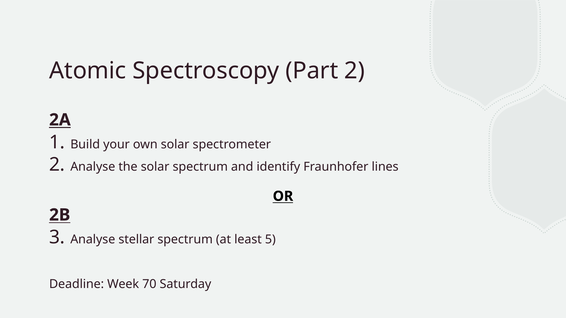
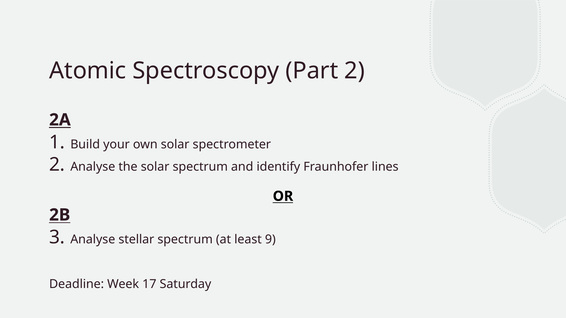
5: 5 -> 9
70: 70 -> 17
